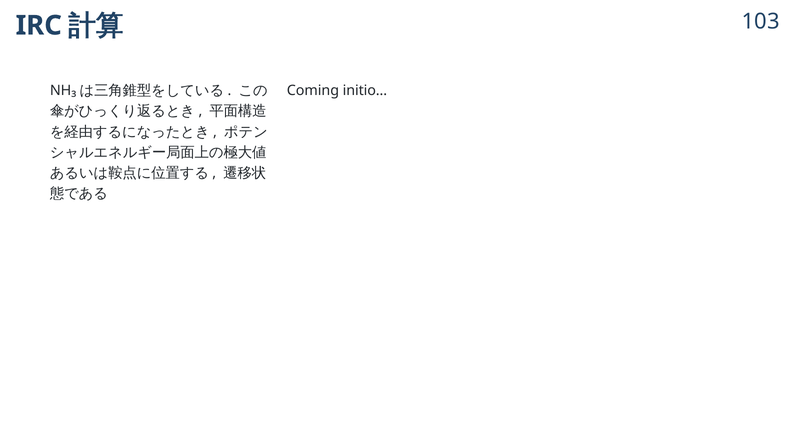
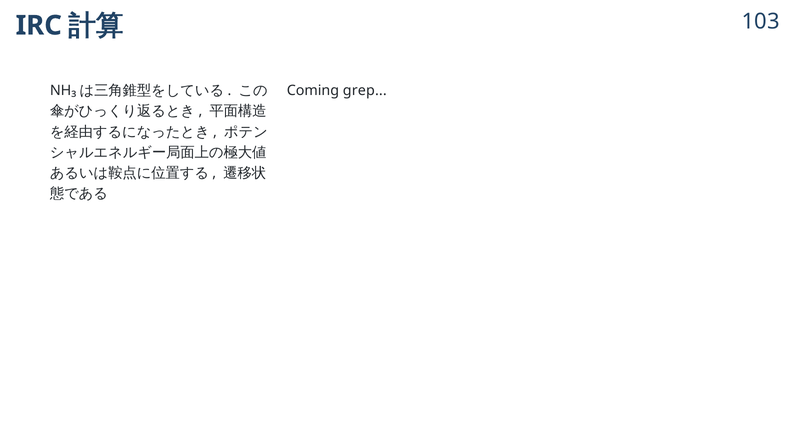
initio: initio -> grep
